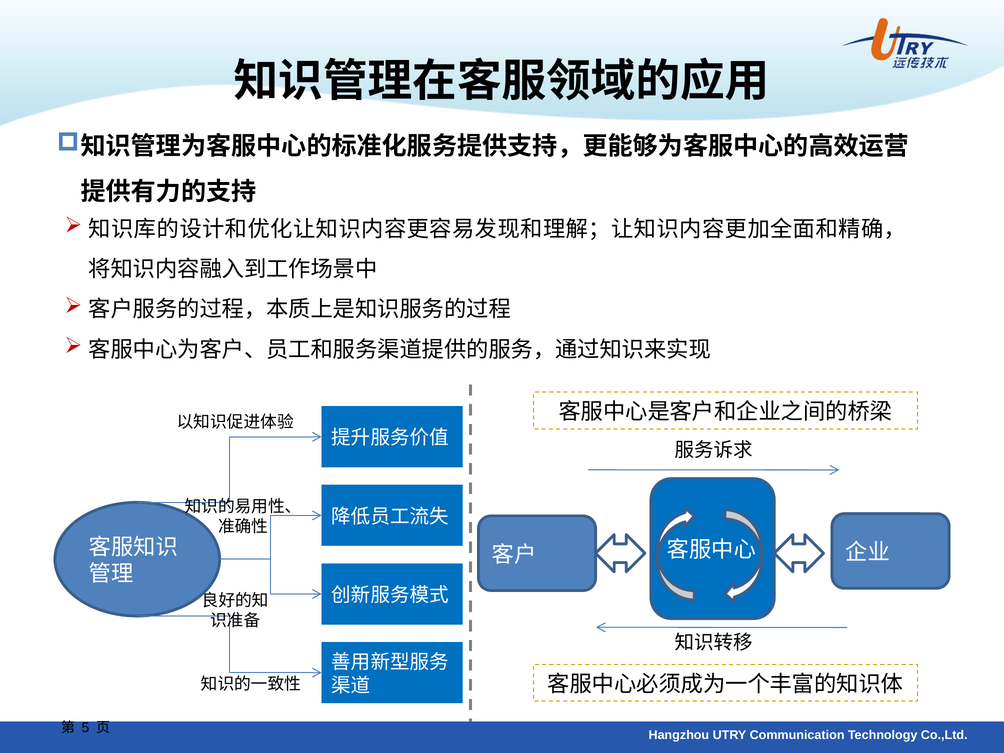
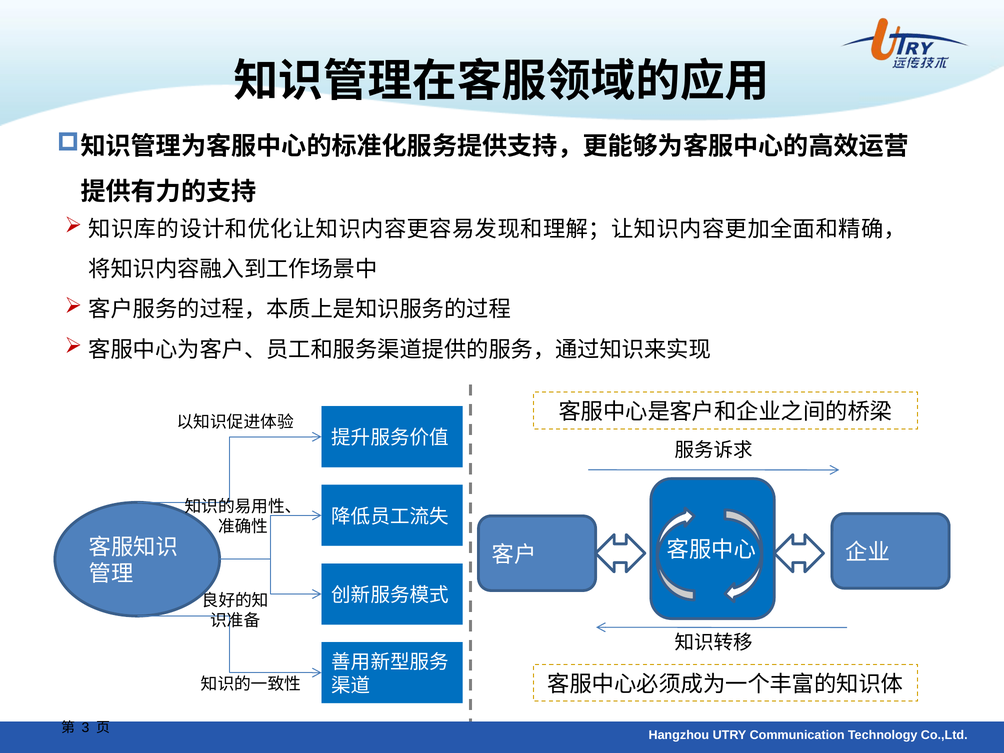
5: 5 -> 3
